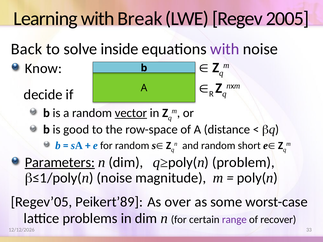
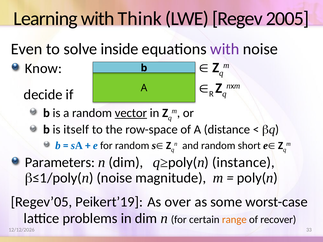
Break: Break -> Think
Back: Back -> Even
good: good -> itself
Parameters underline: present -> none
problem: problem -> instance
Peikert’89: Peikert’89 -> Peikert’19
range colour: purple -> orange
